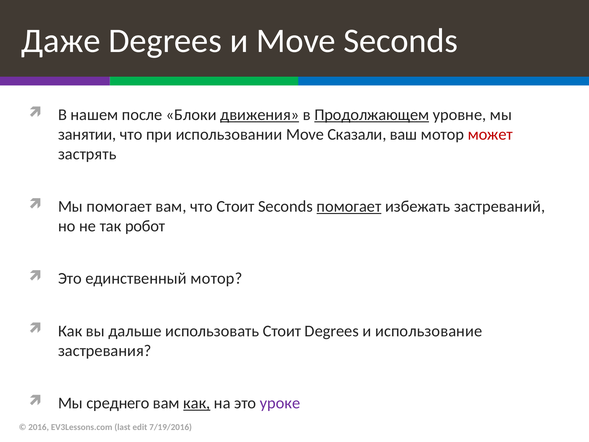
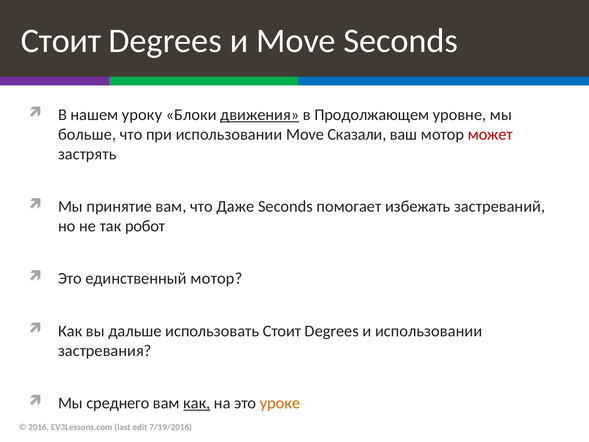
Даже at (61, 41): Даже -> Стоит
после: после -> уроку
Продолжающем underline: present -> none
занятии: занятии -> больше
Мы помогает: помогает -> принятие
что Стоит: Стоит -> Даже
помогает at (349, 206) underline: present -> none
и использование: использование -> использовании
уроке colour: purple -> orange
